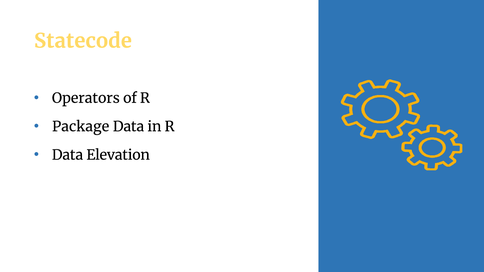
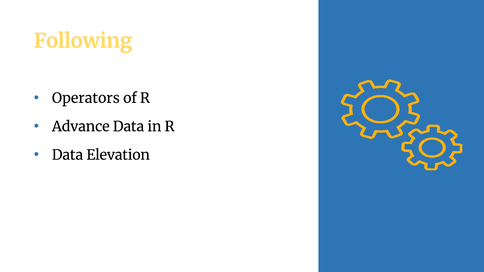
Statecode: Statecode -> Following
Package: Package -> Advance
